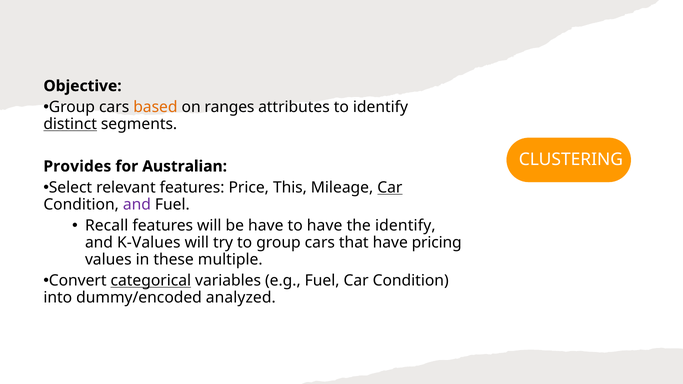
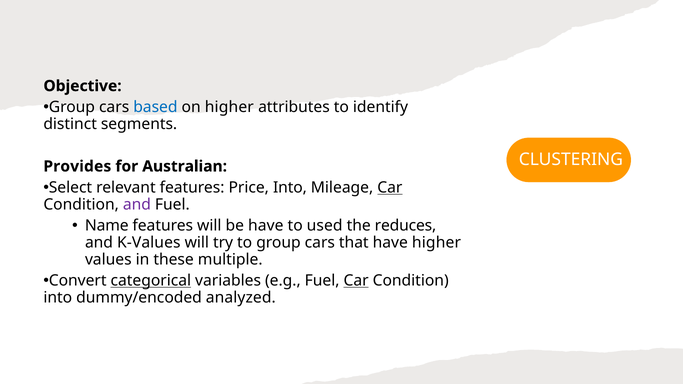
based colour: orange -> blue
on ranges: ranges -> higher
distinct underline: present -> none
Price This: This -> Into
Recall: Recall -> Name
to have: have -> used
the identify: identify -> reduces
have pricing: pricing -> higher
Car at (356, 281) underline: none -> present
